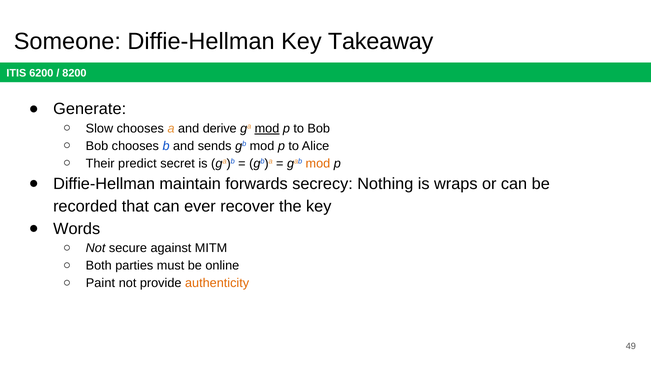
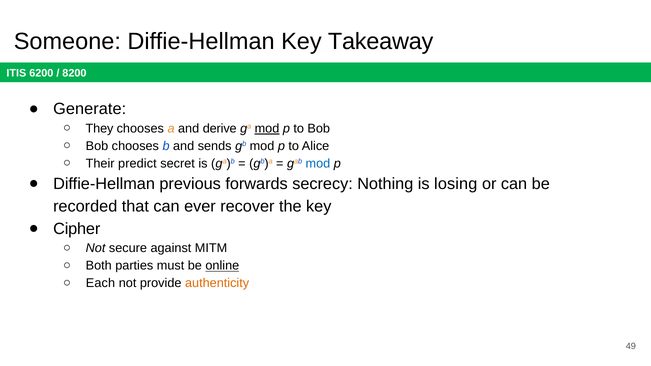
Slow: Slow -> They
mod at (318, 164) colour: orange -> blue
maintain: maintain -> previous
wraps: wraps -> losing
Words: Words -> Cipher
online underline: none -> present
Paint: Paint -> Each
